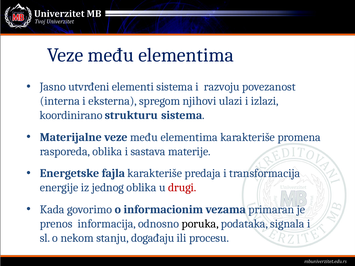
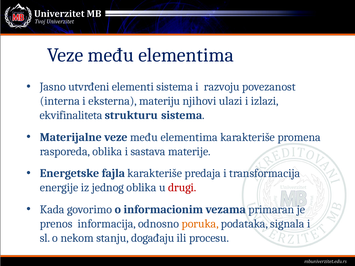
spregom: spregom -> materiju
koordinirano: koordinirano -> ekvifinaliteta
poruka colour: black -> orange
